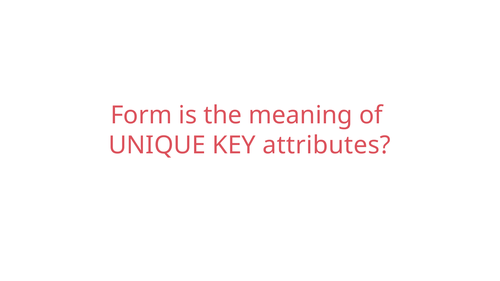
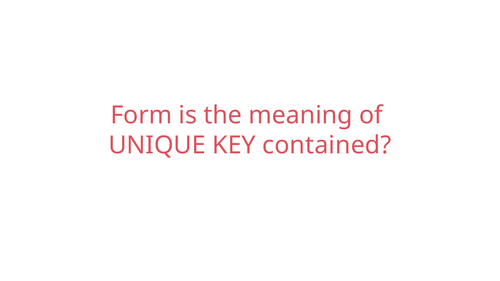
attributes: attributes -> contained
